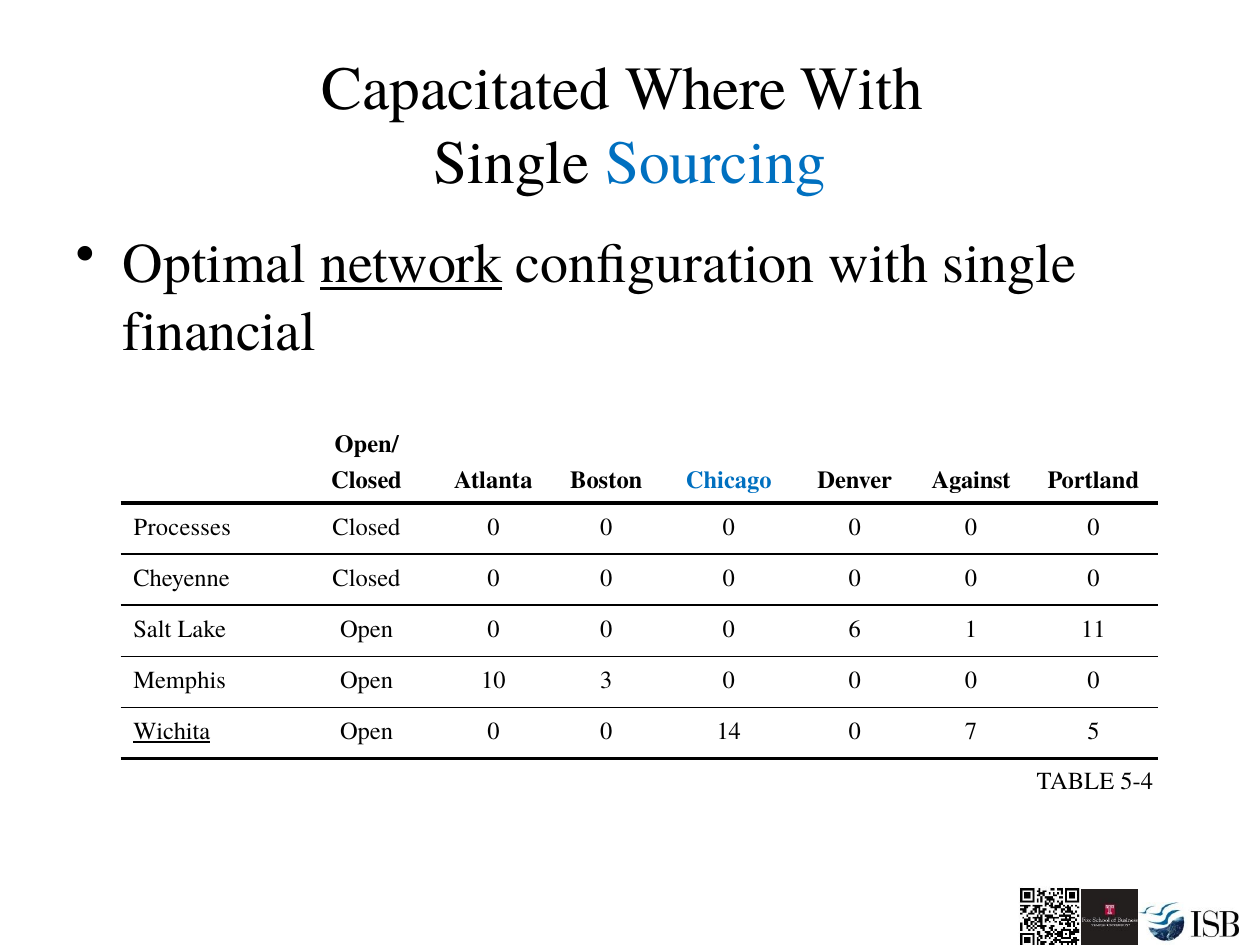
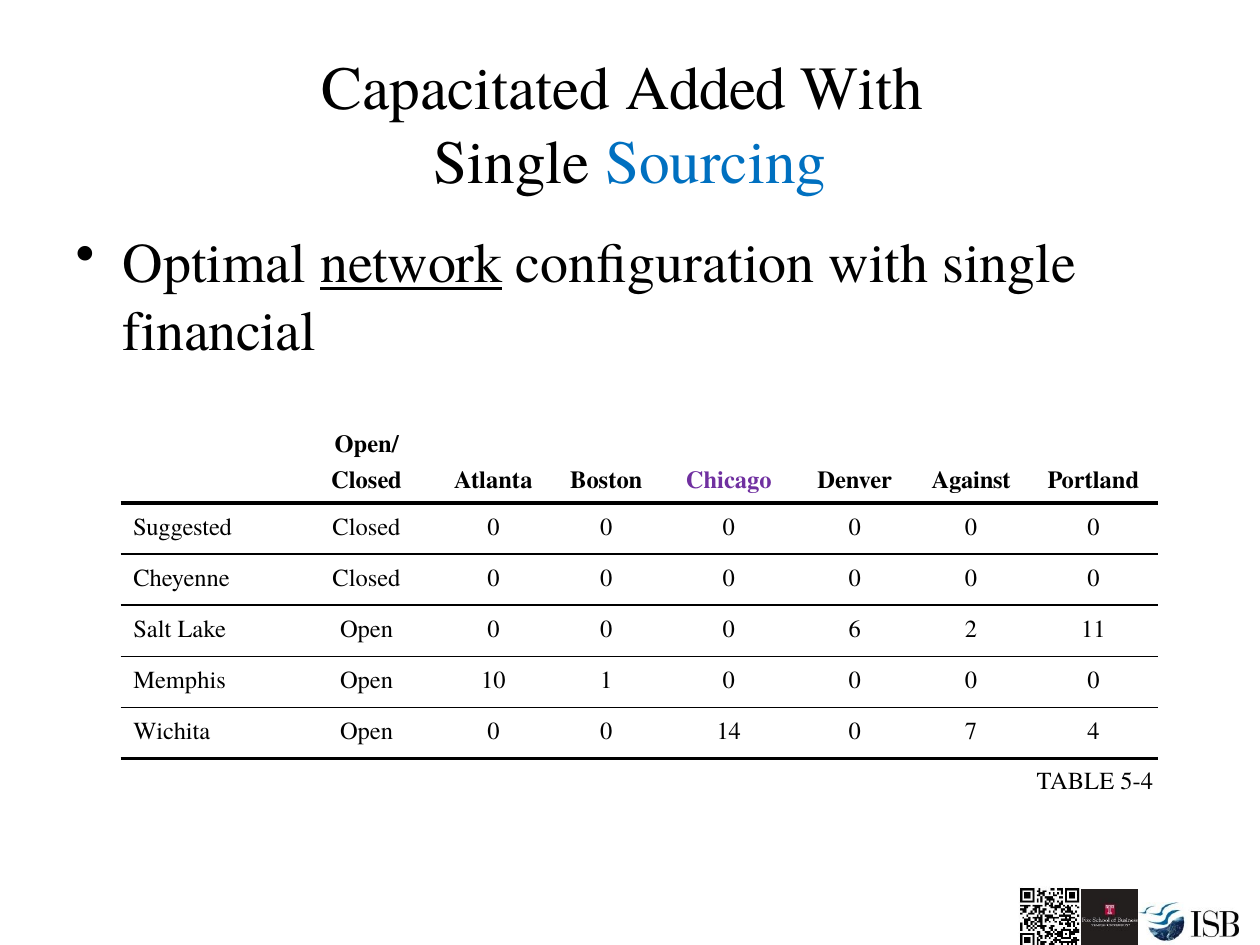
Where: Where -> Added
Chicago colour: blue -> purple
Processes: Processes -> Suggested
1: 1 -> 2
3: 3 -> 1
Wichita underline: present -> none
5: 5 -> 4
